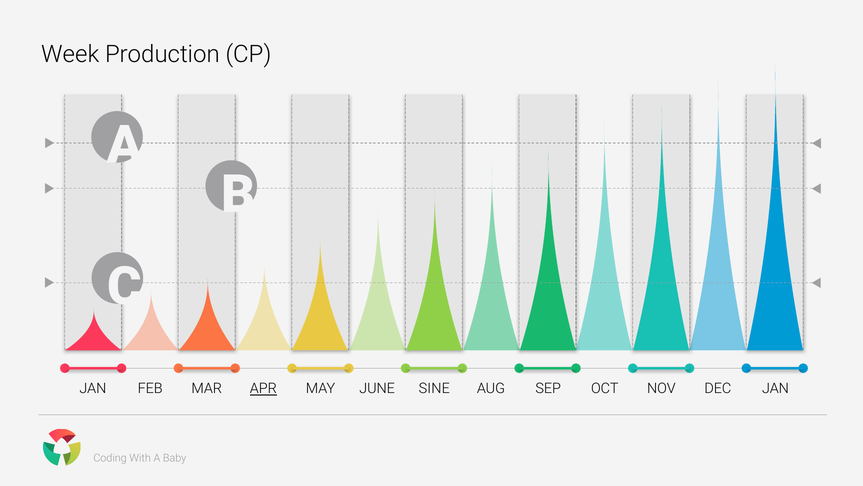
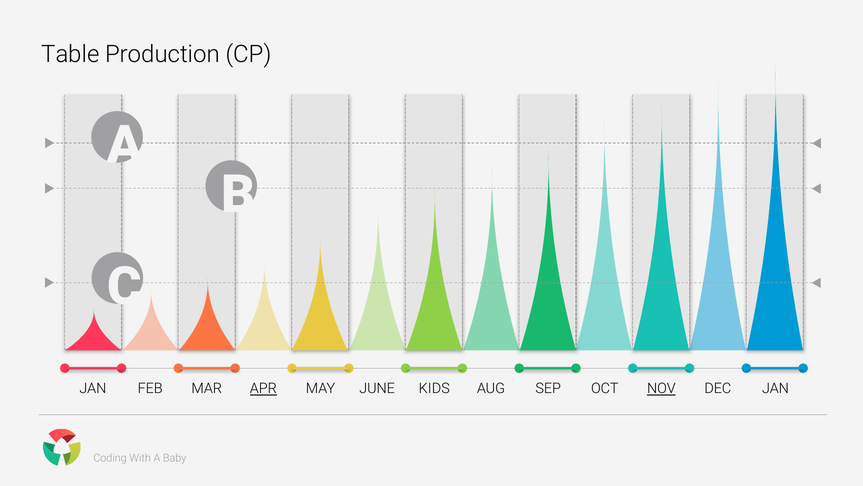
Week: Week -> Table
SINE: SINE -> KIDS
NOV underline: none -> present
